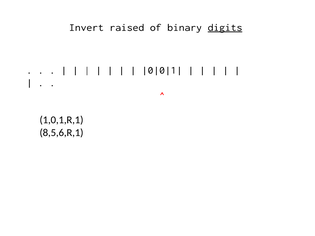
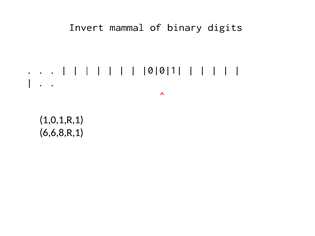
raised: raised -> mammal
digits underline: present -> none
8,5,6,R,1: 8,5,6,R,1 -> 6,6,8,R,1
